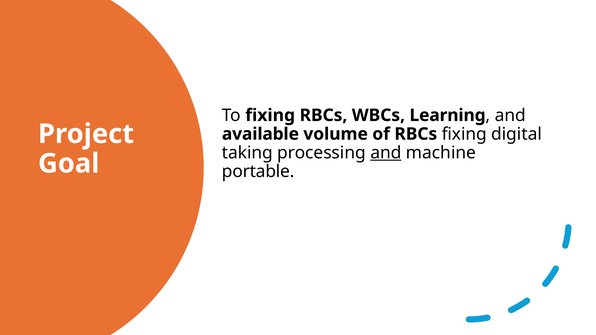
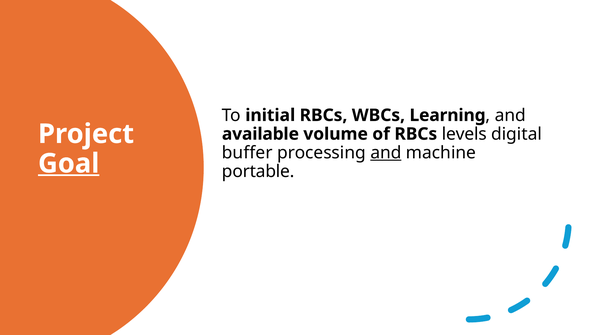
To fixing: fixing -> initial
RBCs fixing: fixing -> levels
taking: taking -> buffer
Goal underline: none -> present
